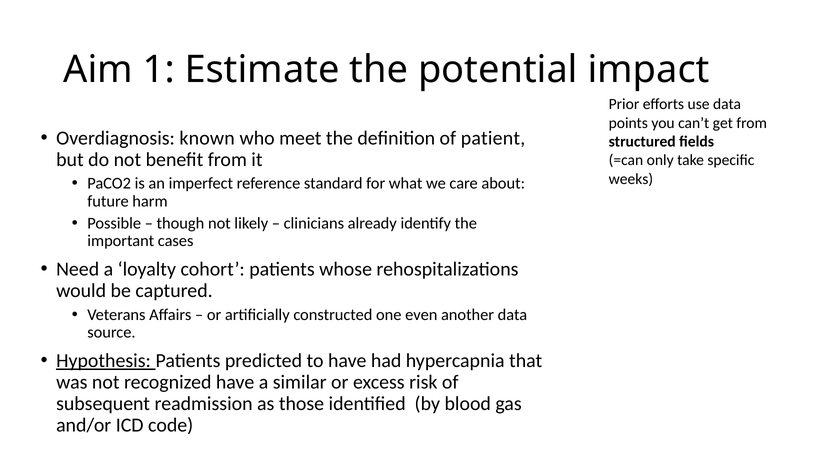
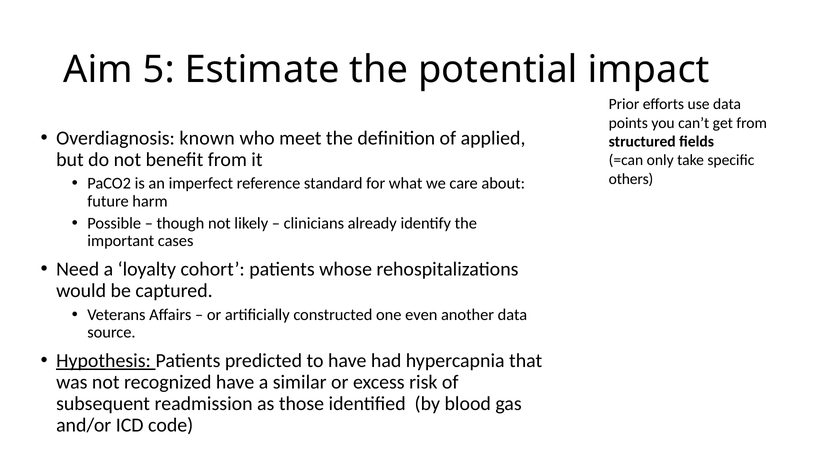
1: 1 -> 5
patient: patient -> applied
weeks: weeks -> others
